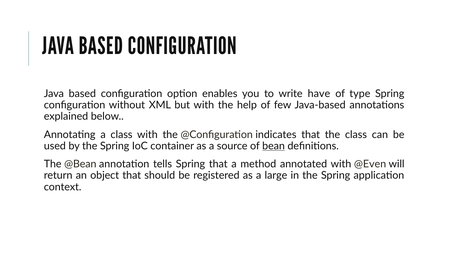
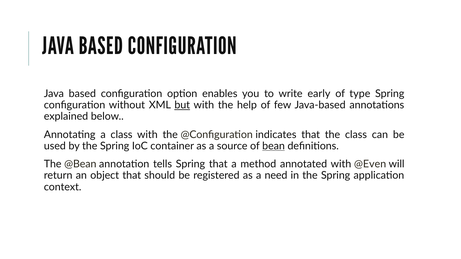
have: have -> early
but underline: none -> present
large: large -> need
